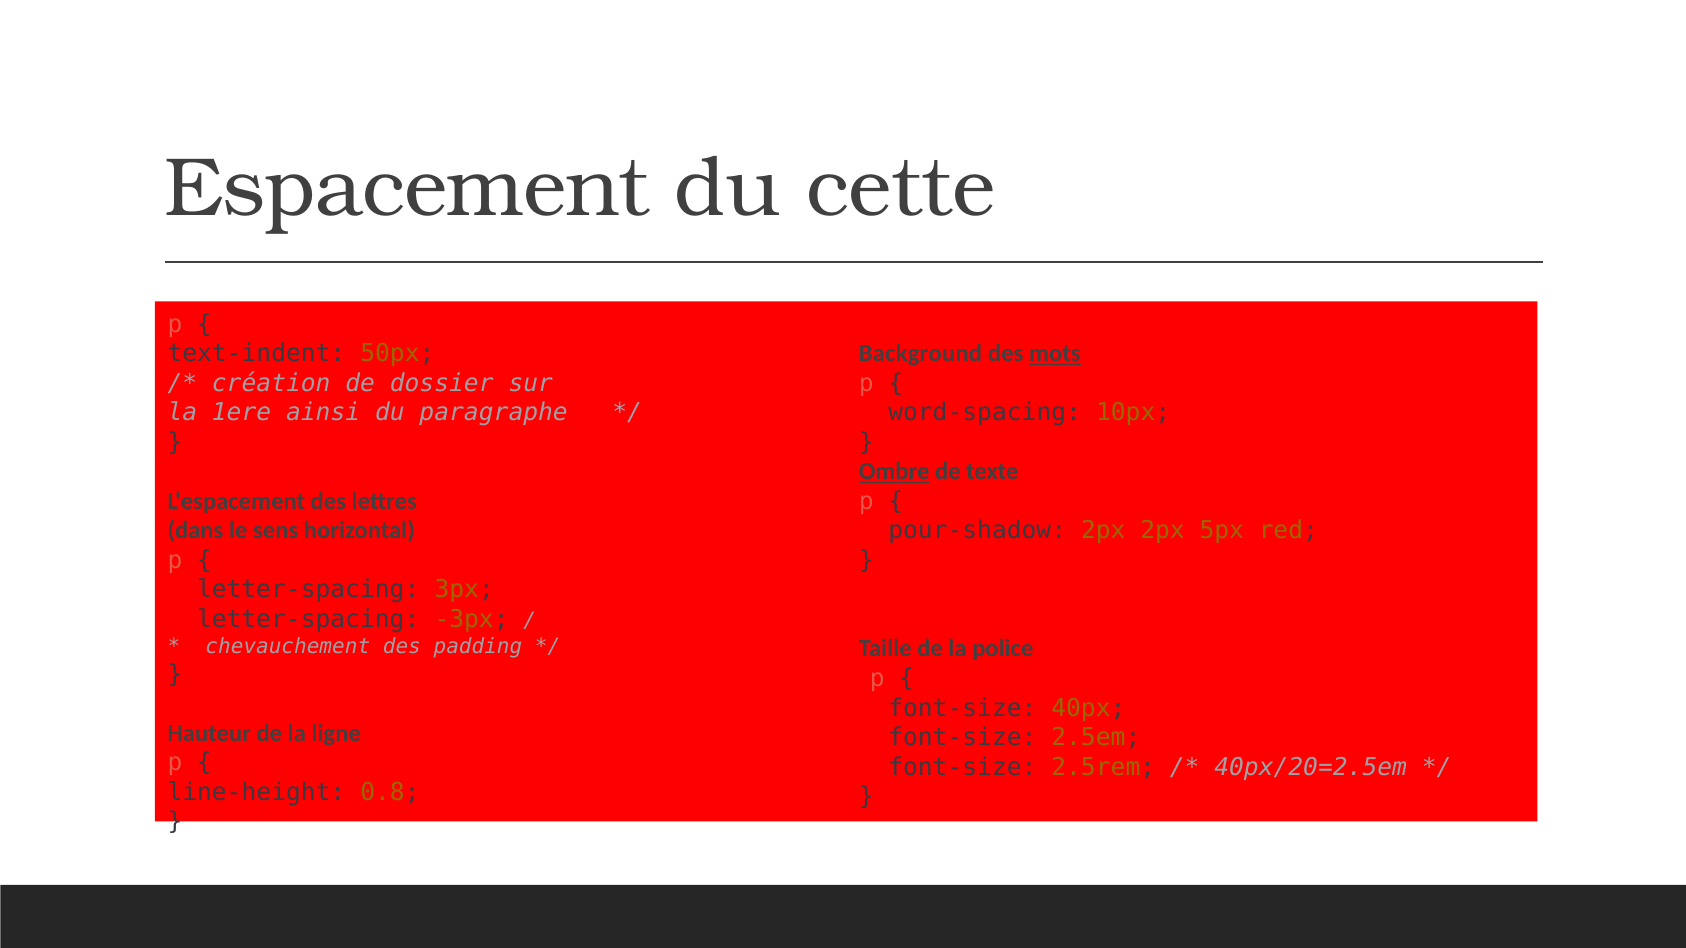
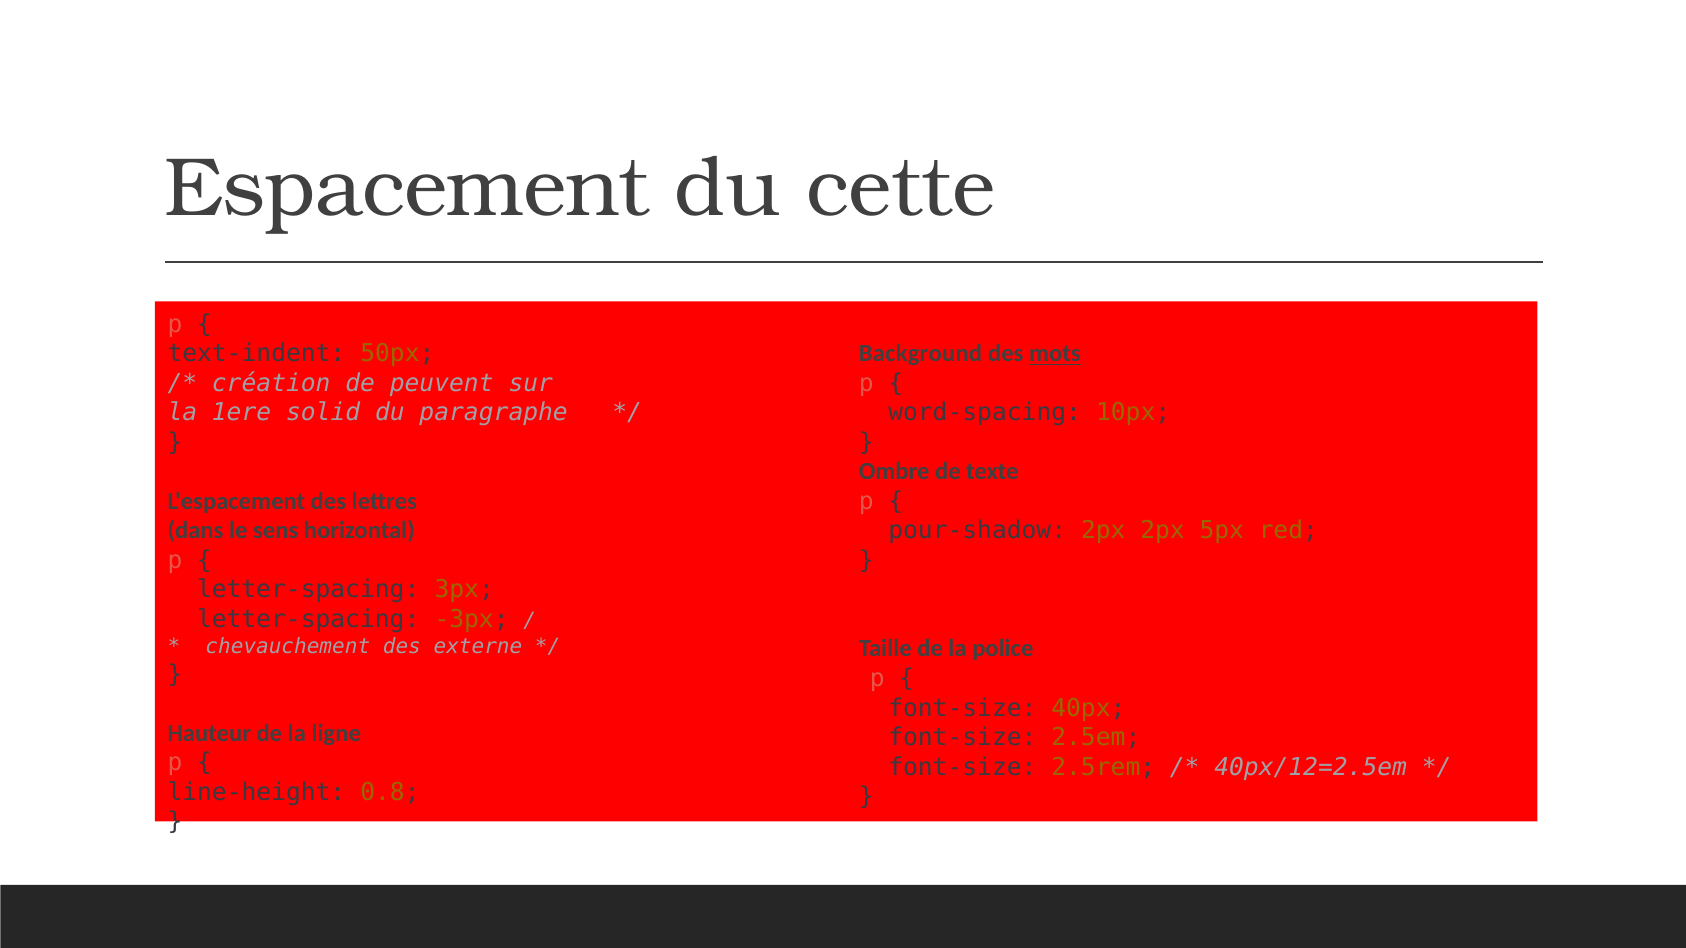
dossier: dossier -> peuvent
ainsi: ainsi -> solid
Ombre underline: present -> none
padding: padding -> externe
40px/20=2.5em: 40px/20=2.5em -> 40px/12=2.5em
